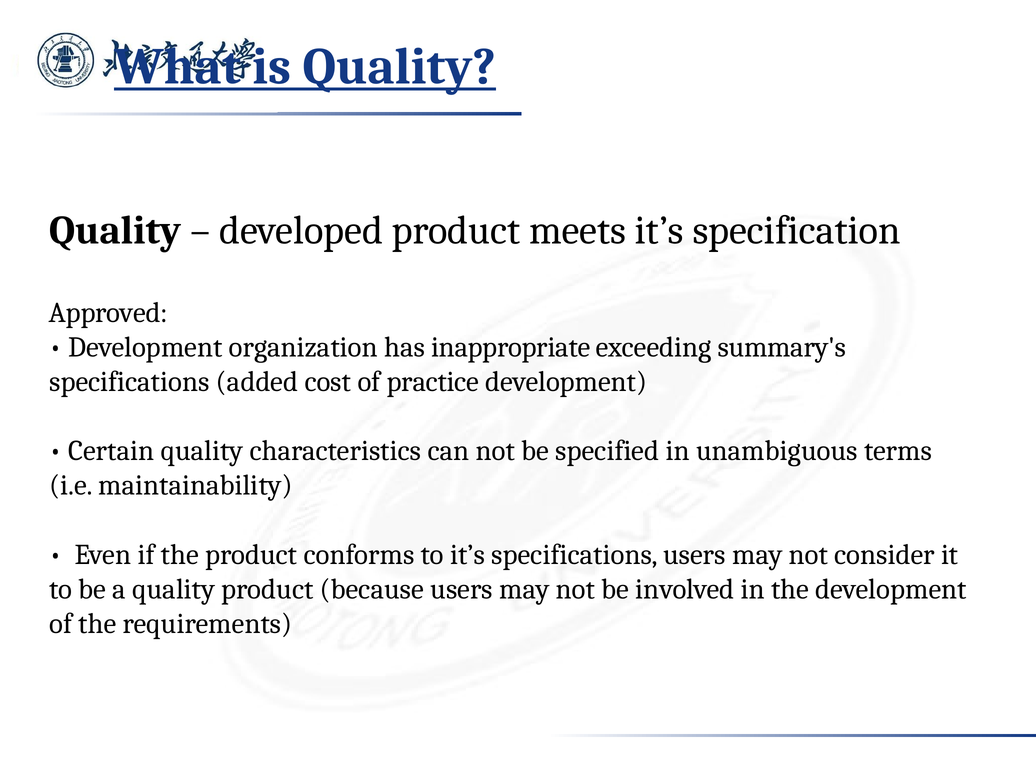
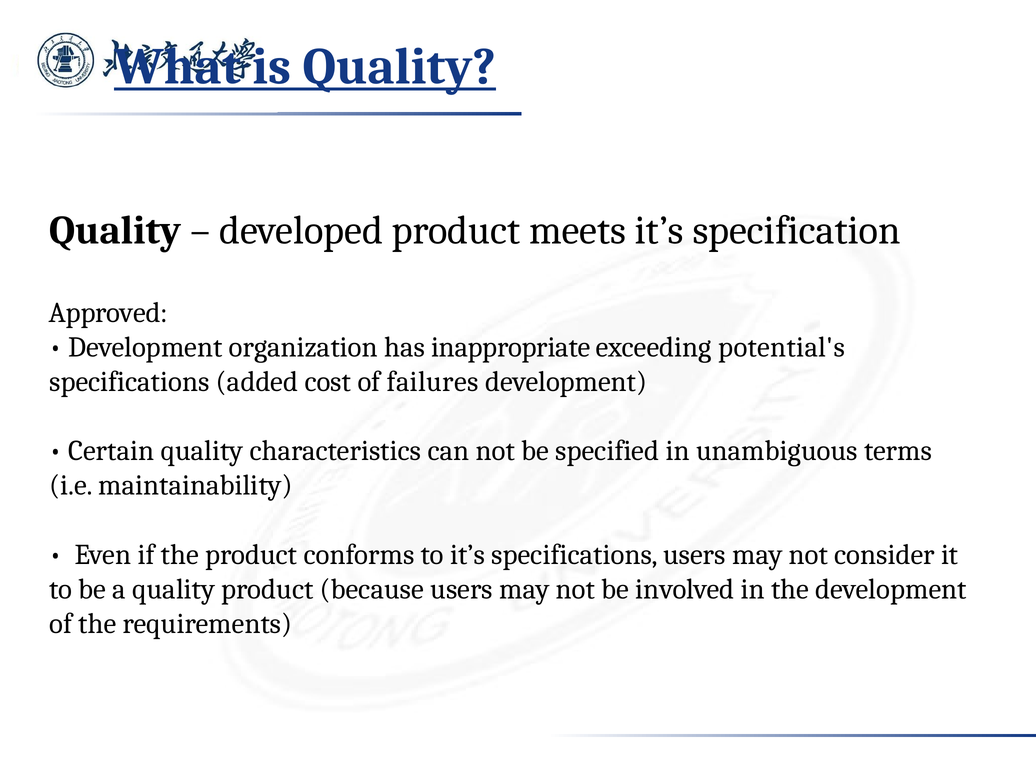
summary's: summary's -> potential's
practice: practice -> failures
